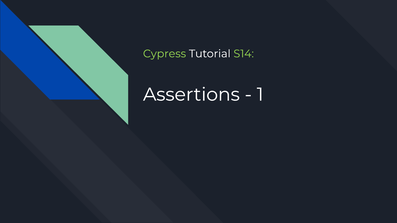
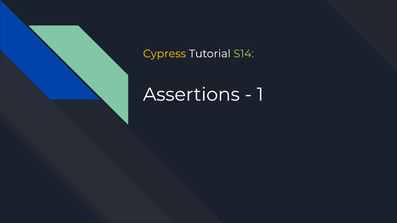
Cypress colour: light green -> yellow
